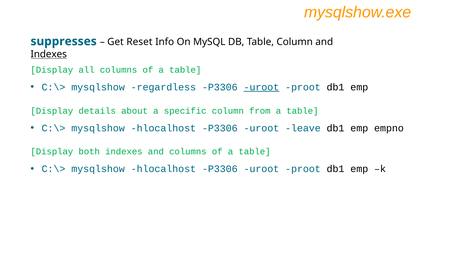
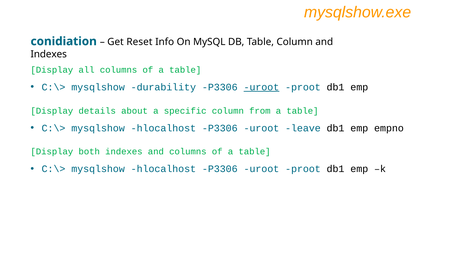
suppresses: suppresses -> conidiation
Indexes at (49, 54) underline: present -> none
regardless: regardless -> durability
